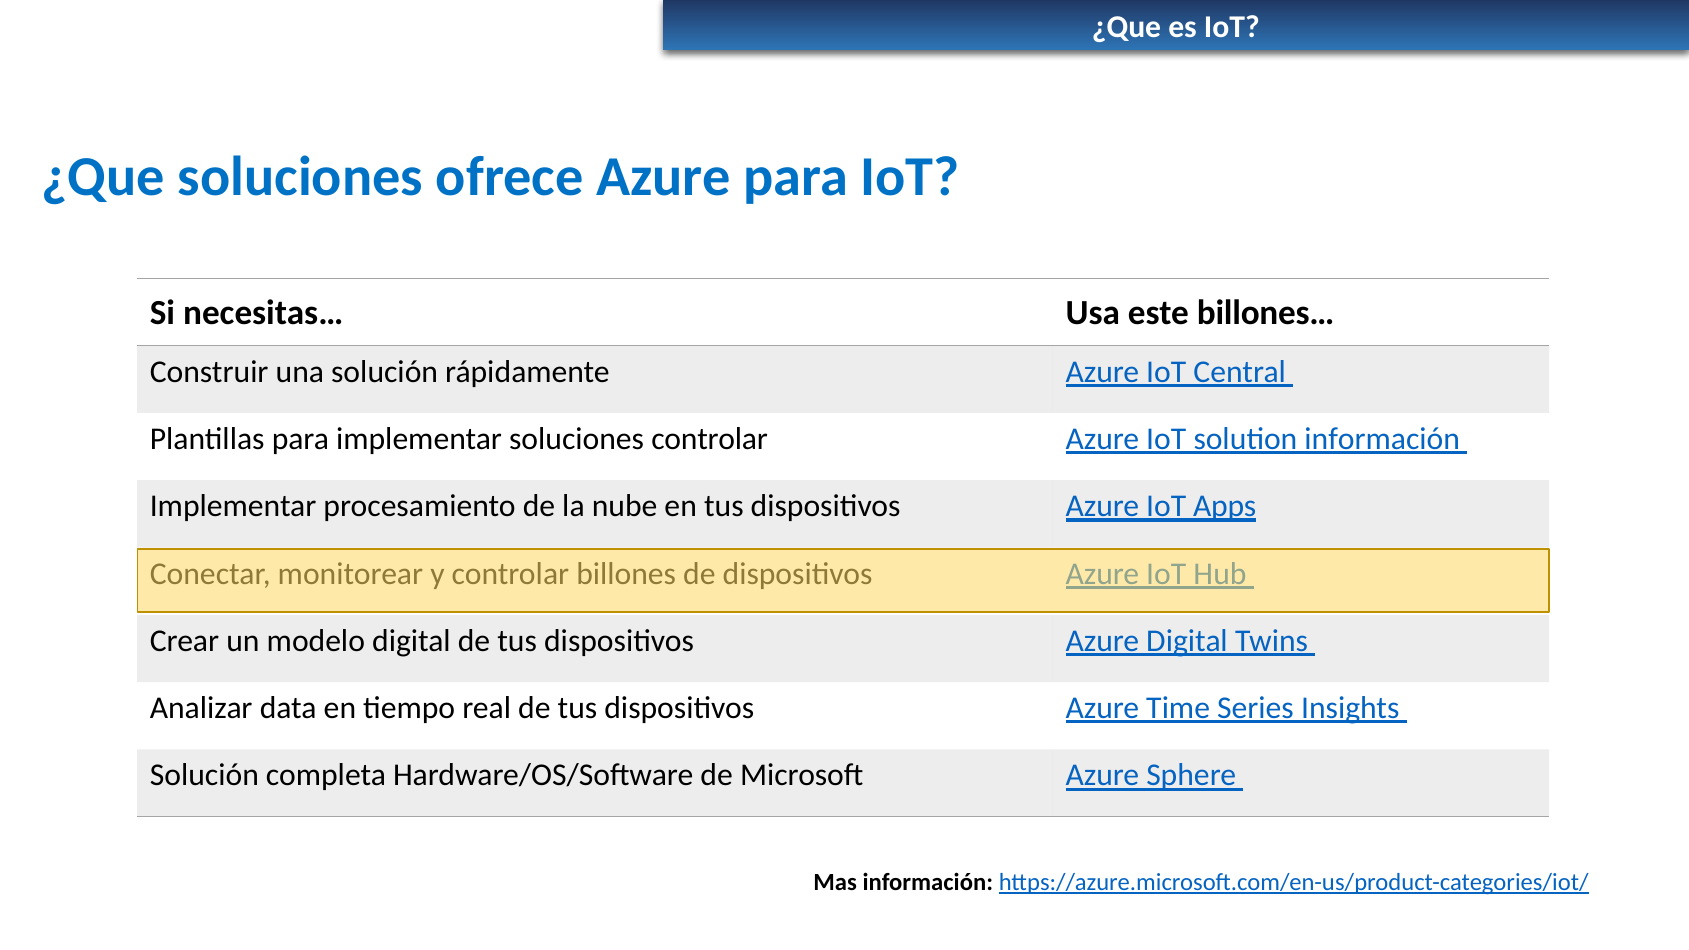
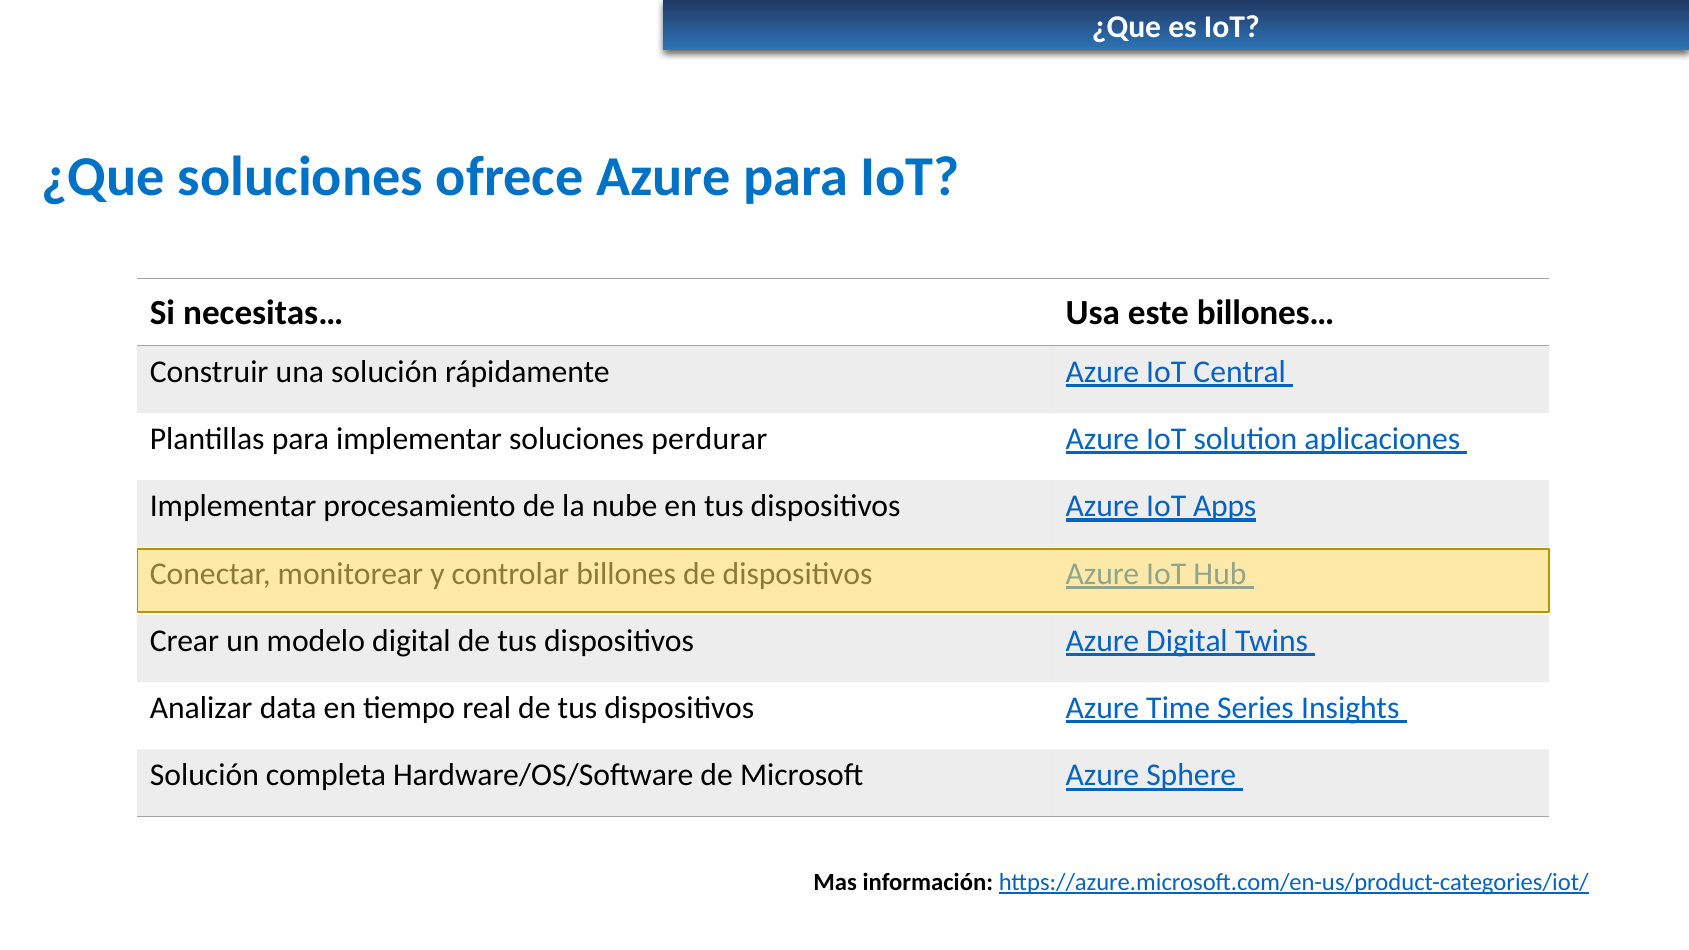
soluciones controlar: controlar -> perdurar
solution información: información -> aplicaciones
